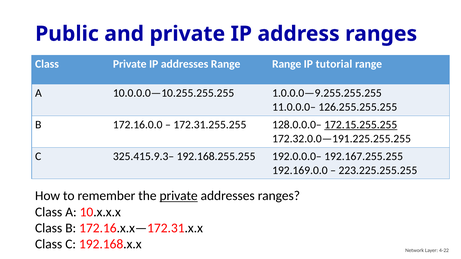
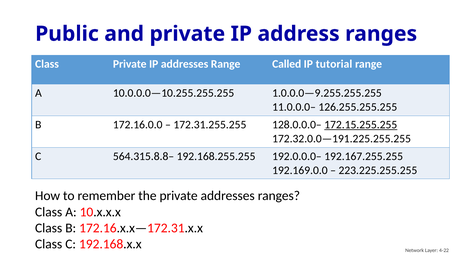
Range Range: Range -> Called
325.415.9.3–: 325.415.9.3– -> 564.315.8.8–
private at (179, 196) underline: present -> none
